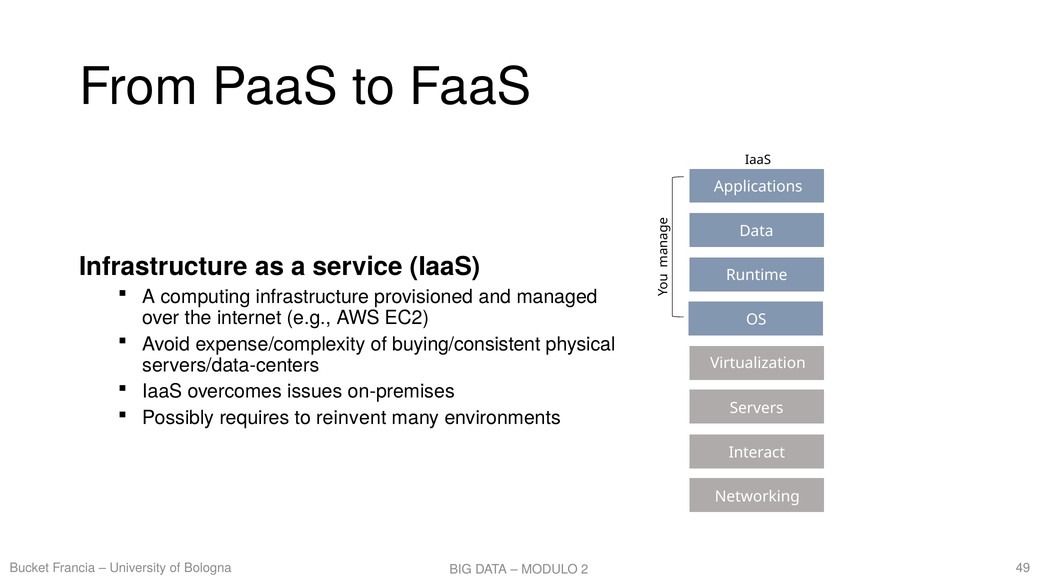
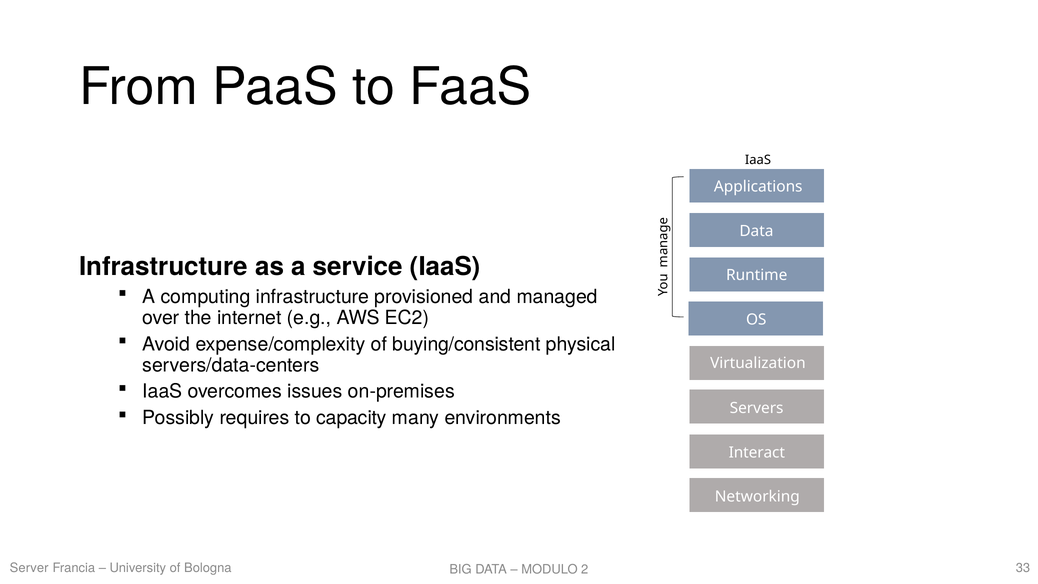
reinvent: reinvent -> capacity
Bucket: Bucket -> Server
49: 49 -> 33
